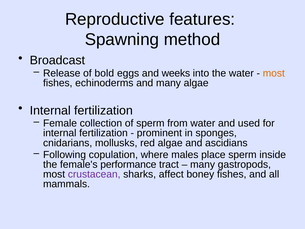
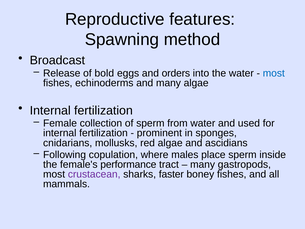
weeks: weeks -> orders
most at (274, 73) colour: orange -> blue
affect: affect -> faster
